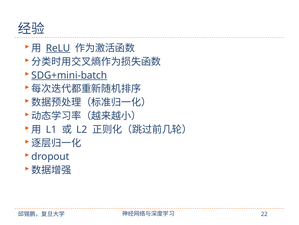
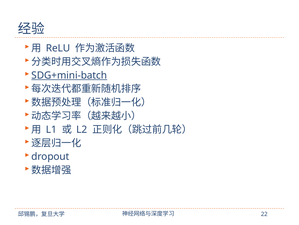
ReLU underline: present -> none
